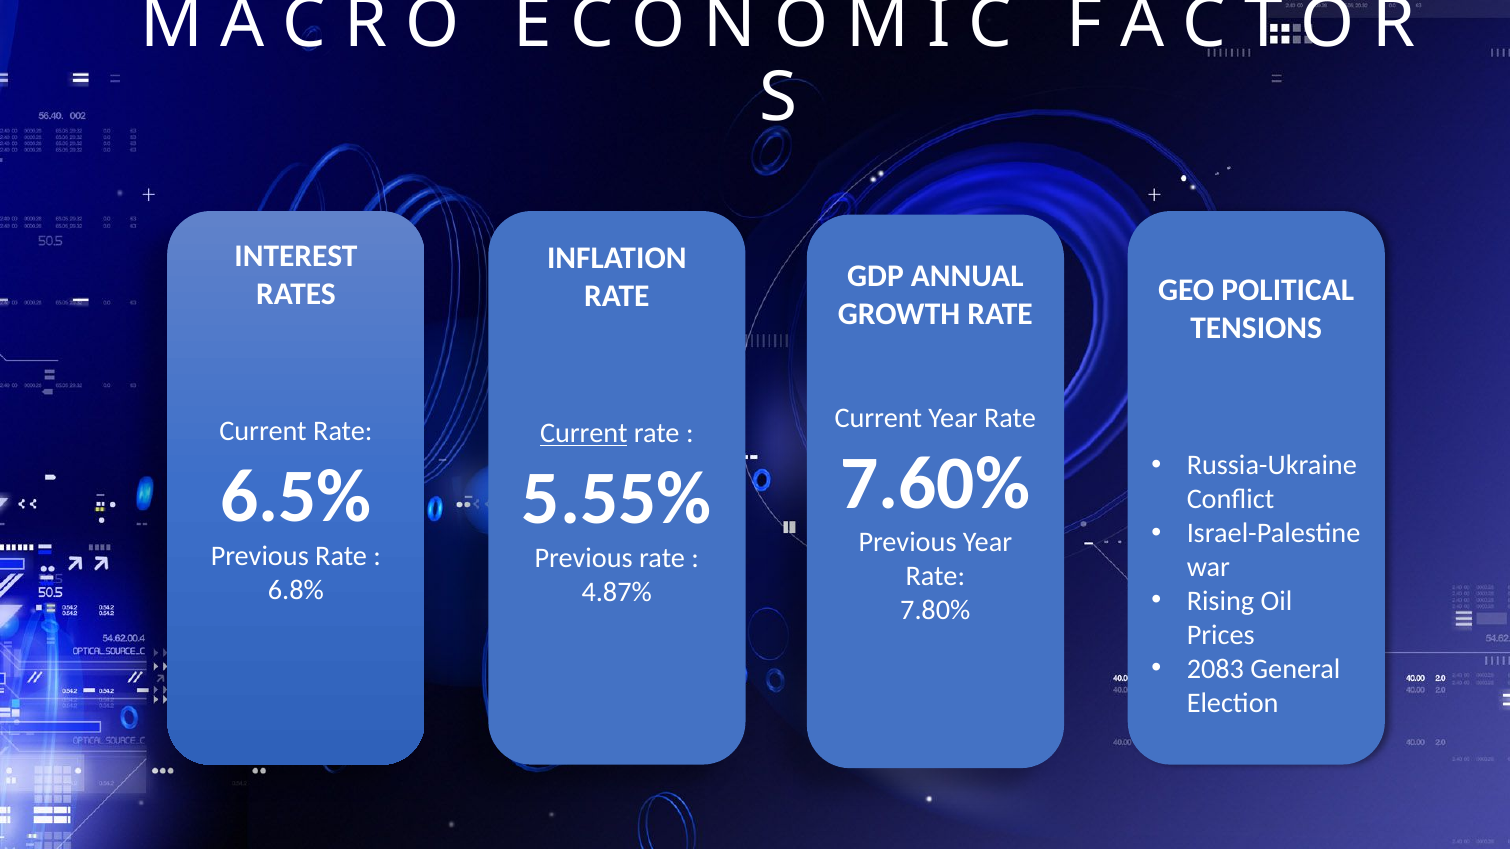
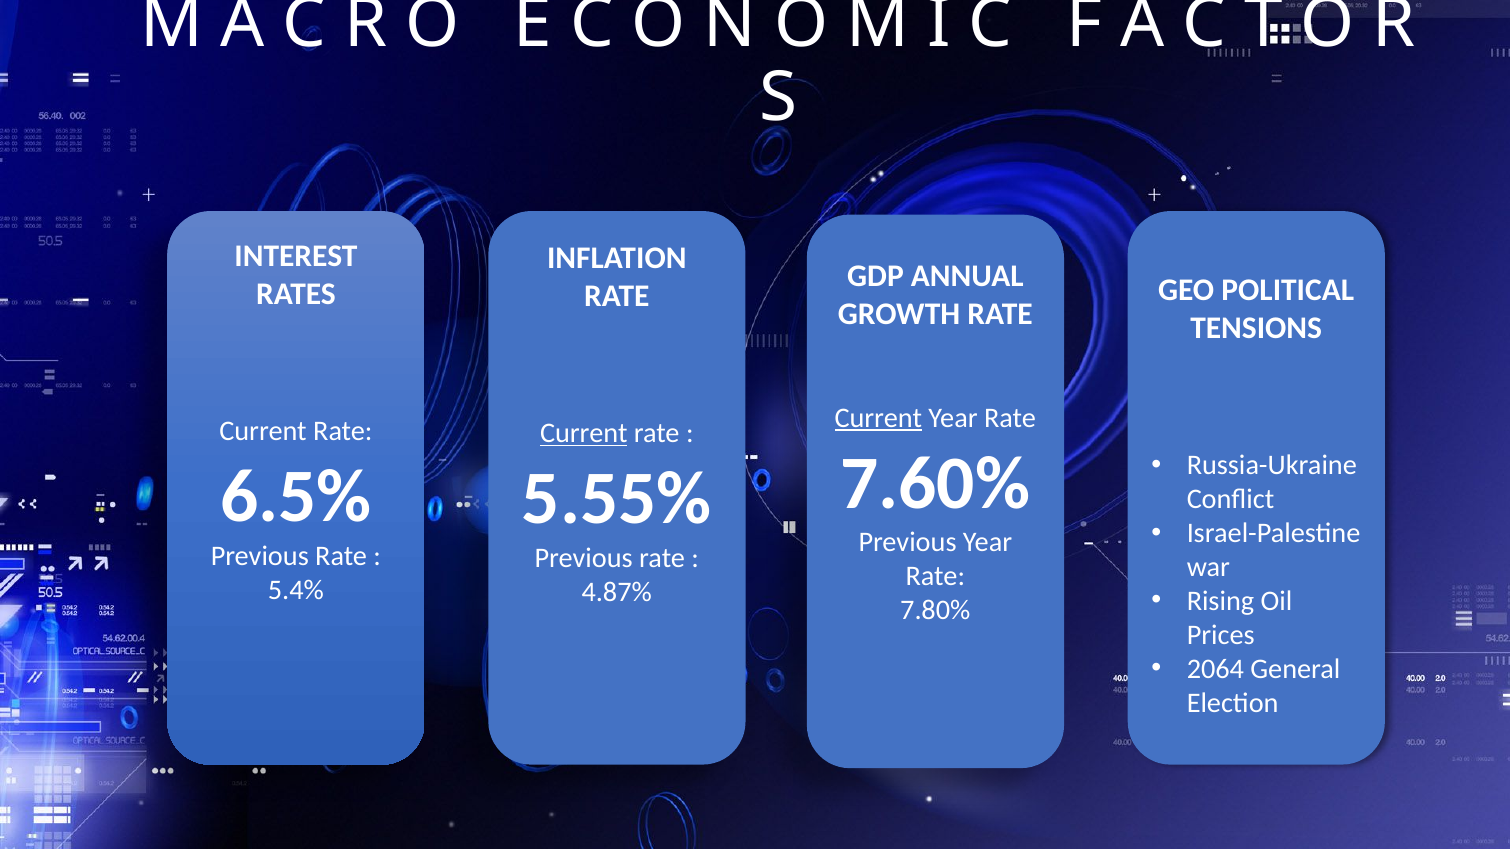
Current at (878, 418) underline: none -> present
6.8%: 6.8% -> 5.4%
2083: 2083 -> 2064
